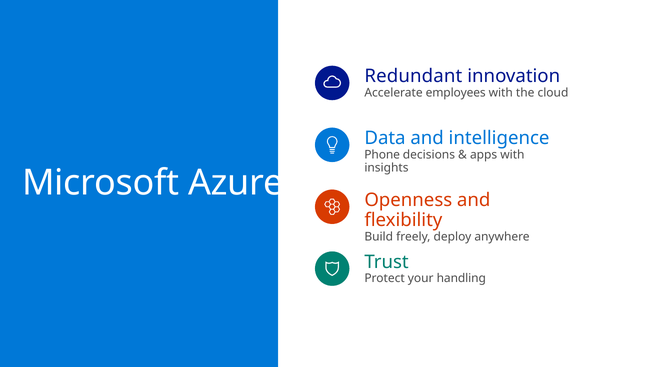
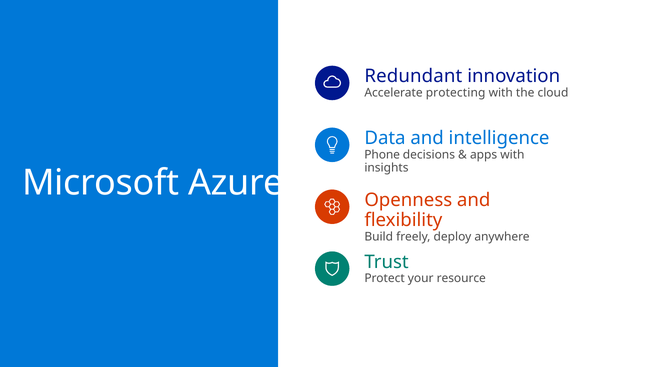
employees: employees -> protecting
handling: handling -> resource
